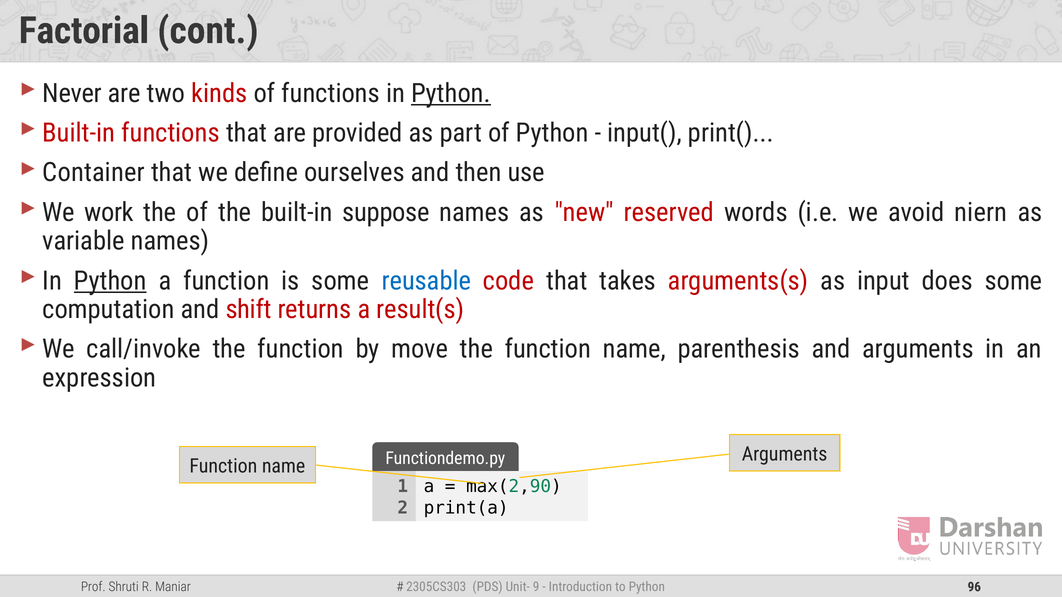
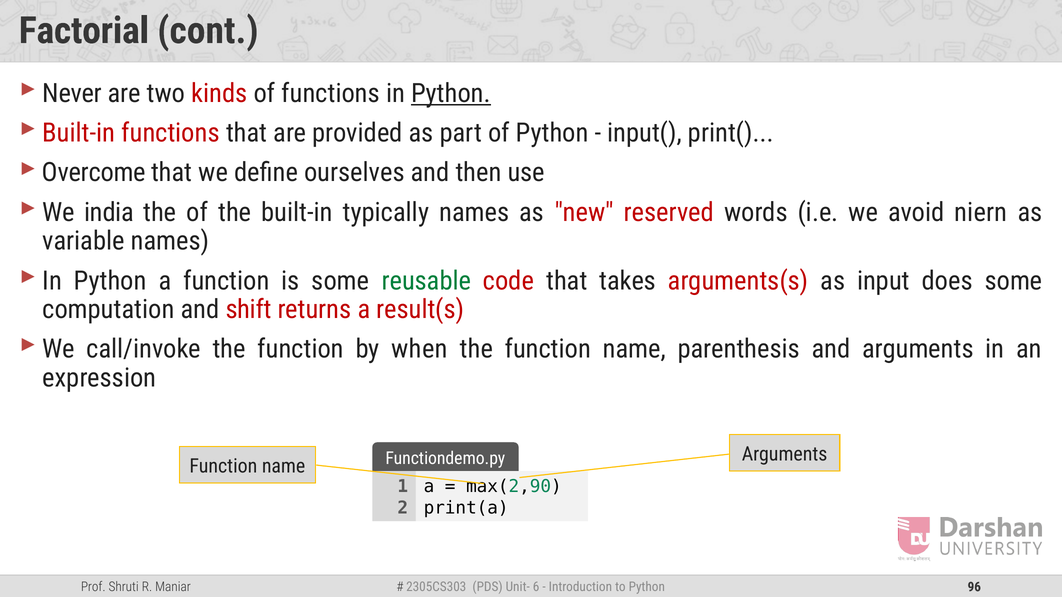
Container: Container -> Overcome
work: work -> india
suppose: suppose -> typically
Python at (110, 281) underline: present -> none
reusable colour: blue -> green
move: move -> when
9: 9 -> 6
